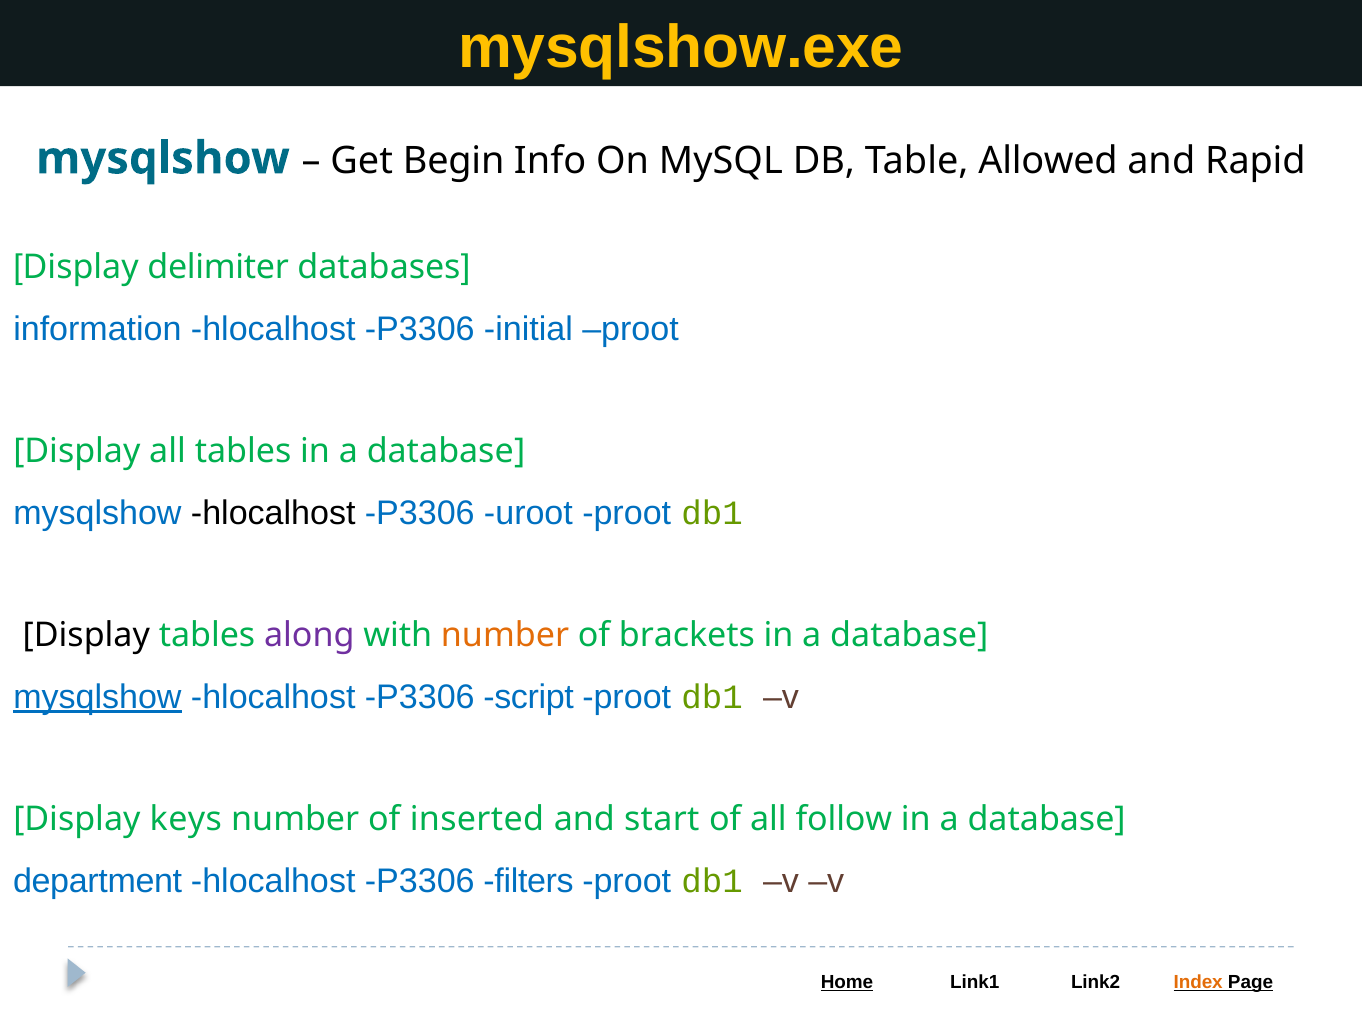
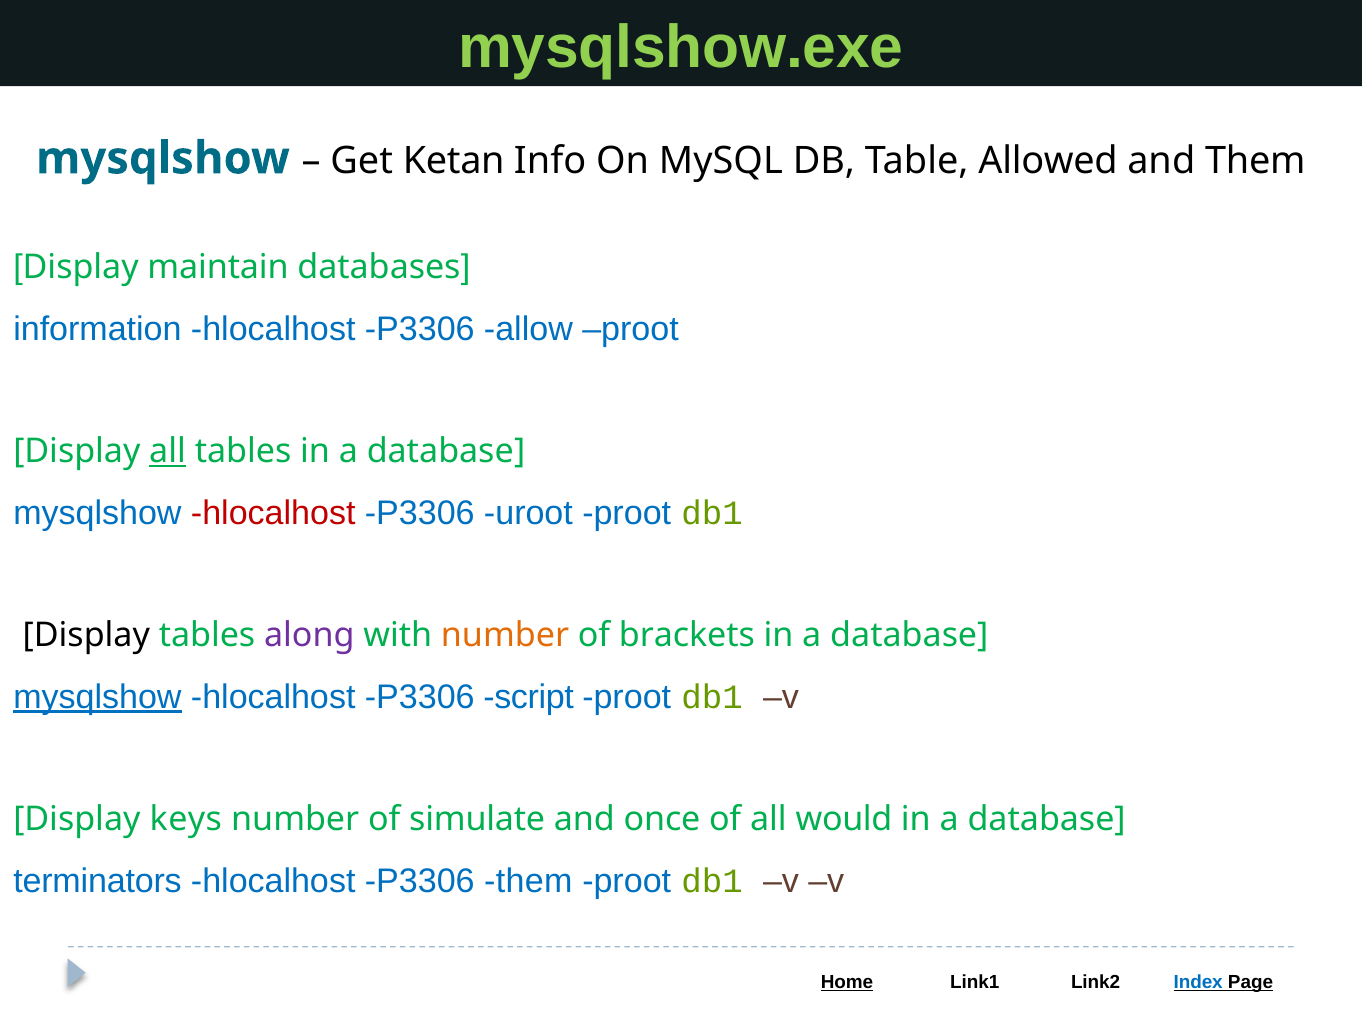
mysqlshow.exe colour: yellow -> light green
Begin: Begin -> Ketan
and Rapid: Rapid -> Them
delimiter: delimiter -> maintain
initial: initial -> allow
all at (168, 451) underline: none -> present
hlocalhost at (273, 513) colour: black -> red
inserted: inserted -> simulate
start: start -> once
follow: follow -> would
department: department -> terminators
P3306 filters: filters -> them
Index colour: orange -> blue
